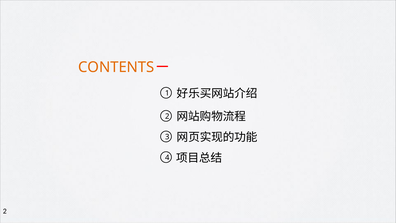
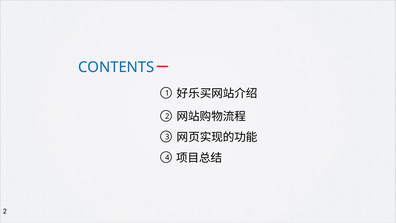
CONTENTS colour: orange -> blue
